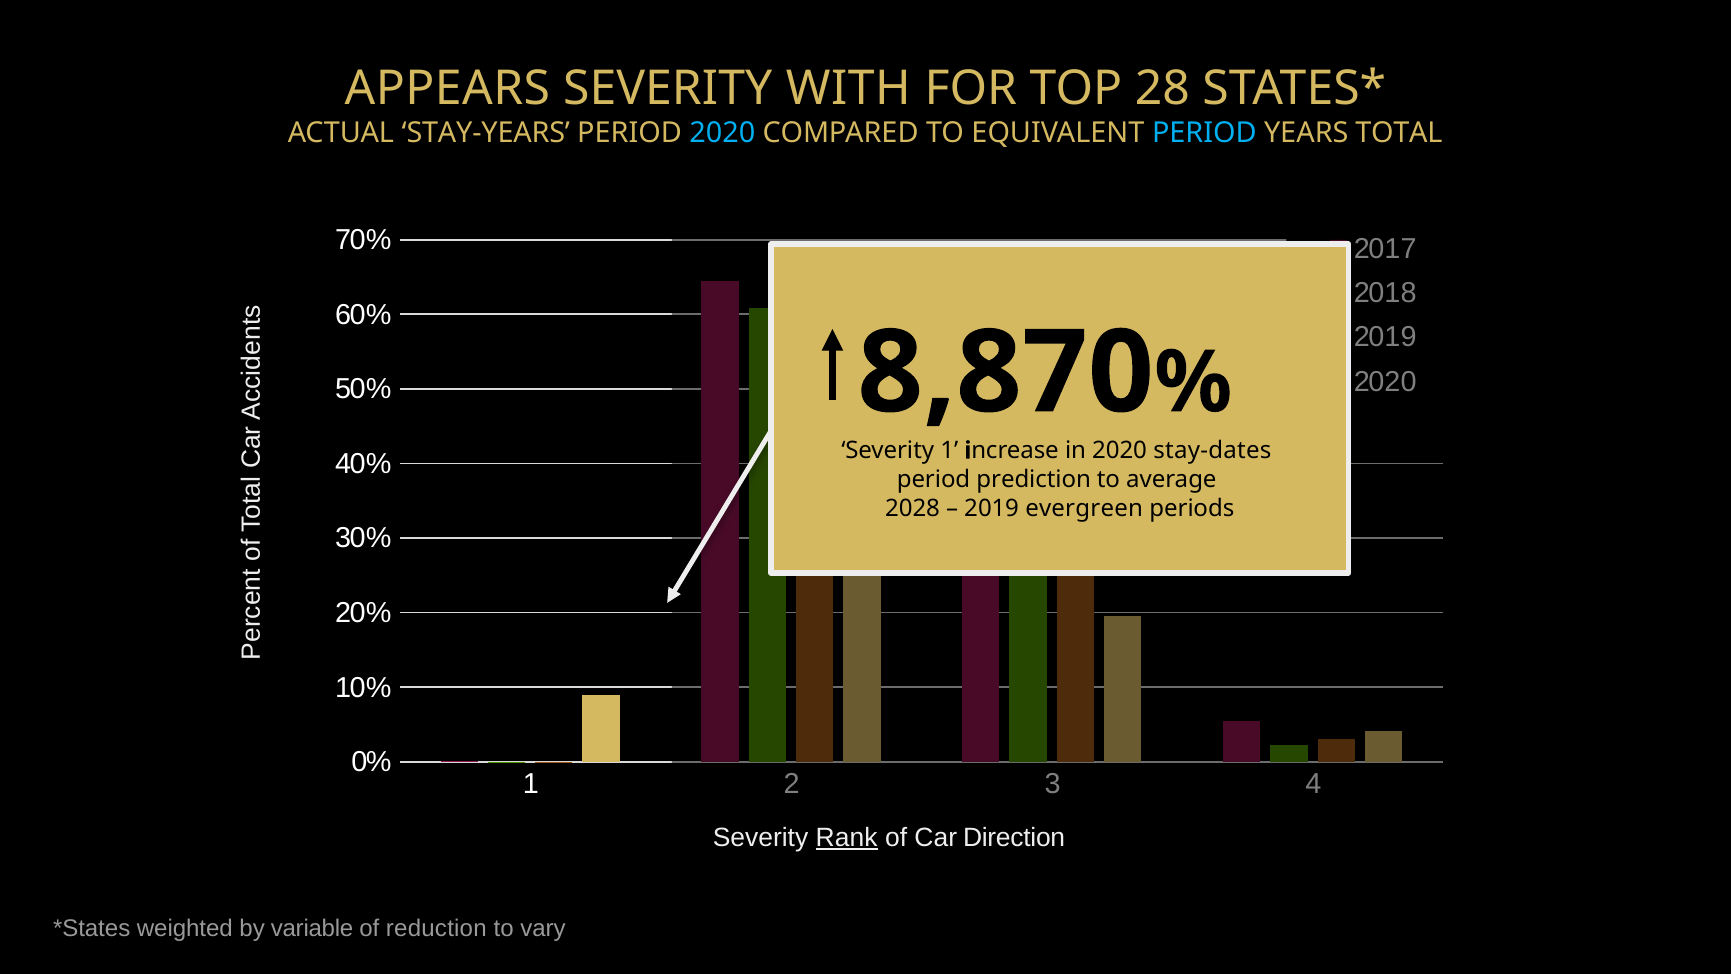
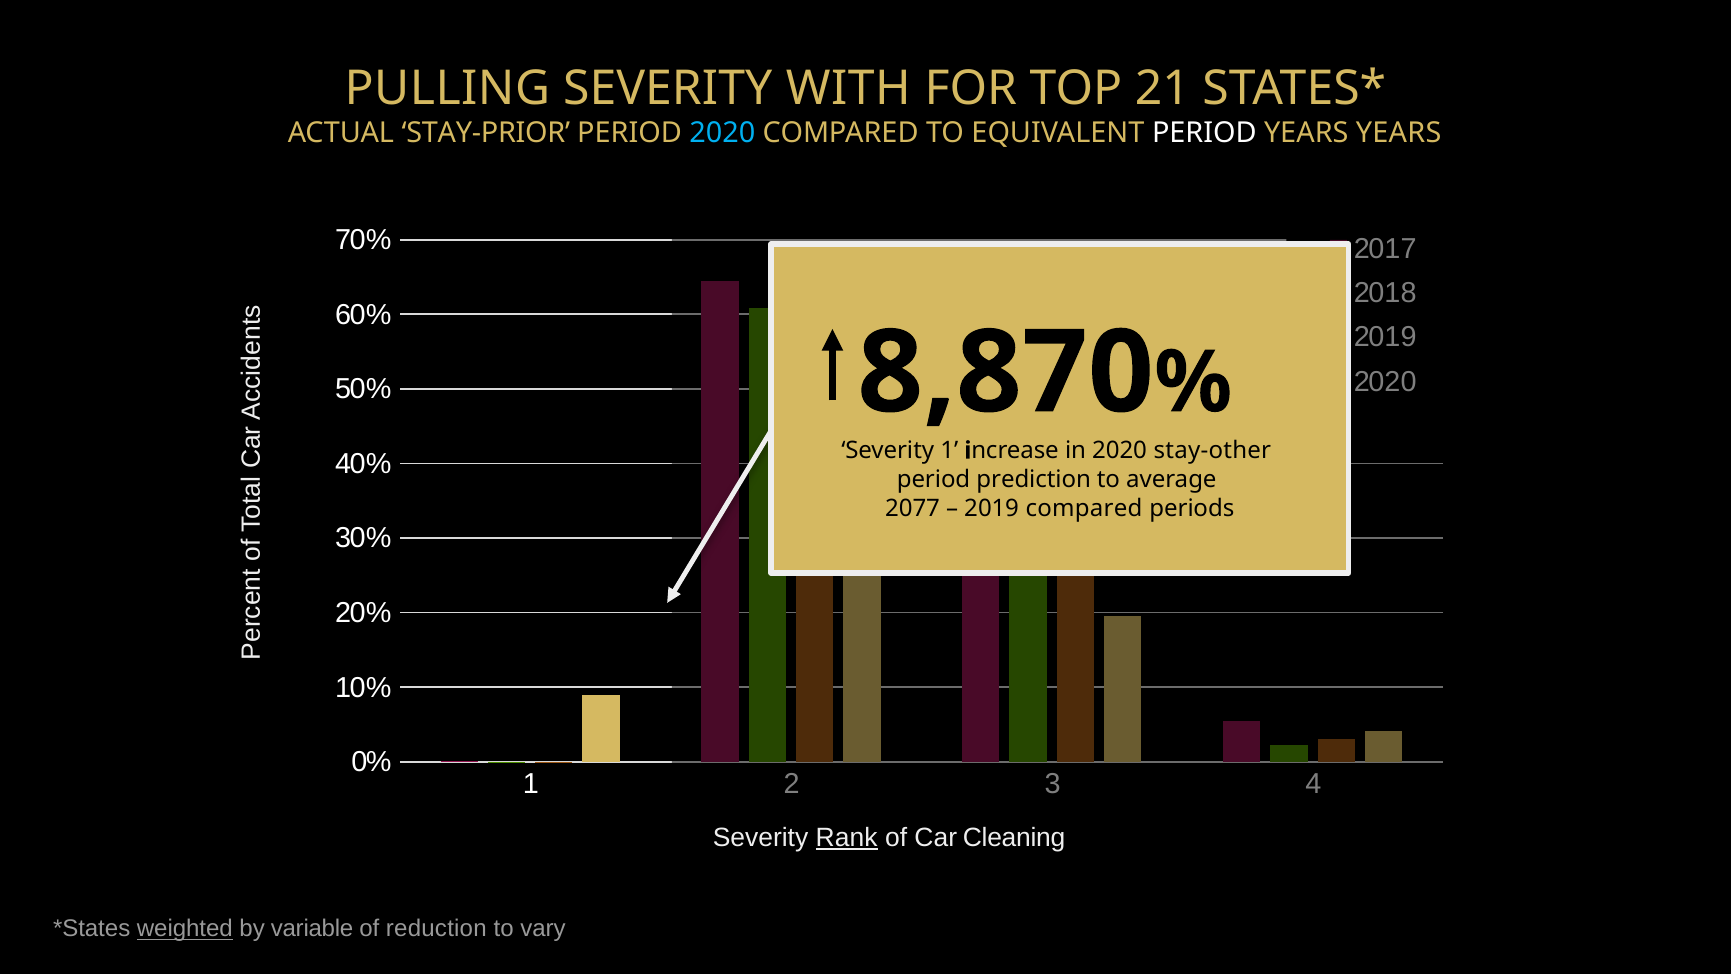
APPEARS: APPEARS -> PULLING
28: 28 -> 21
STAY-YEARS: STAY-YEARS -> STAY-PRIOR
PERIOD at (1204, 133) colour: light blue -> white
YEARS TOTAL: TOTAL -> YEARS
stay-dates: stay-dates -> stay-other
2028: 2028 -> 2077
2019 evergreen: evergreen -> compared
Direction: Direction -> Cleaning
weighted underline: none -> present
